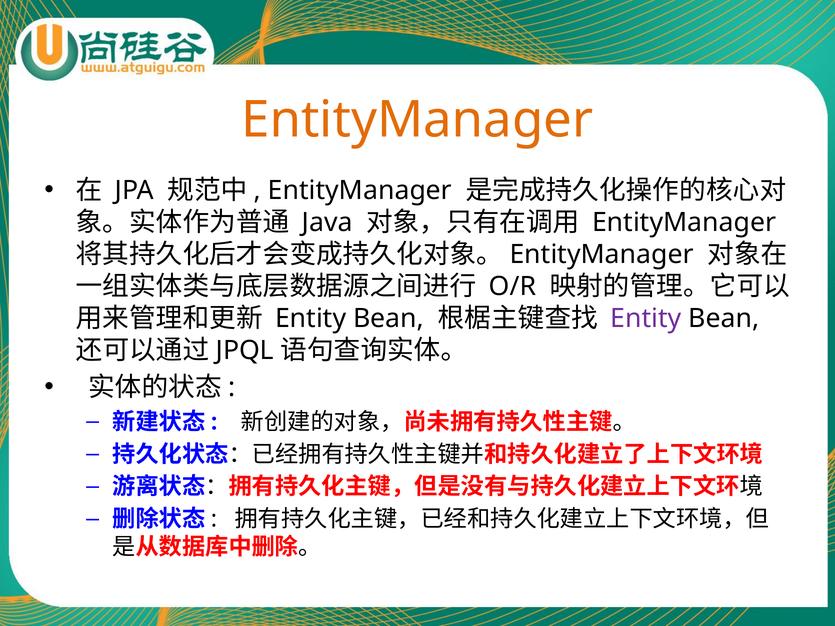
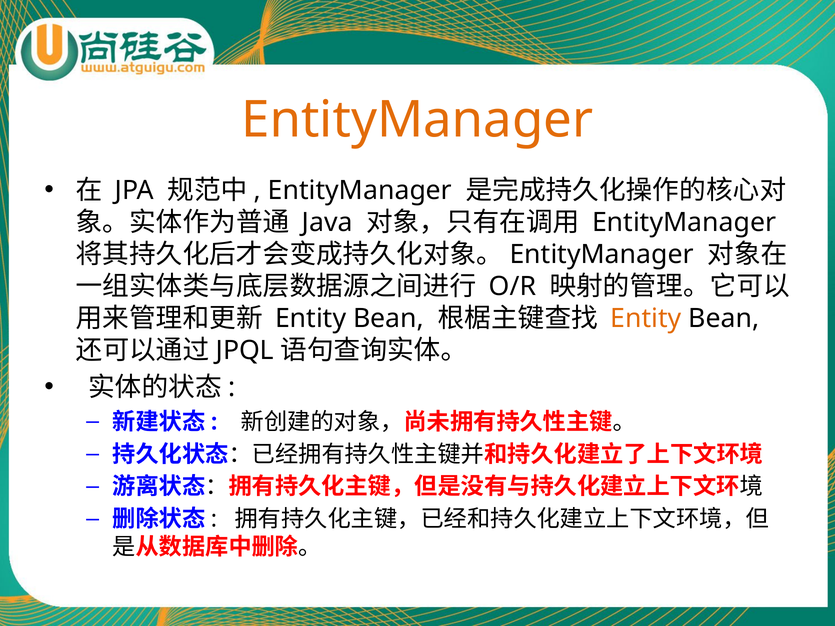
Entity at (646, 318) colour: purple -> orange
